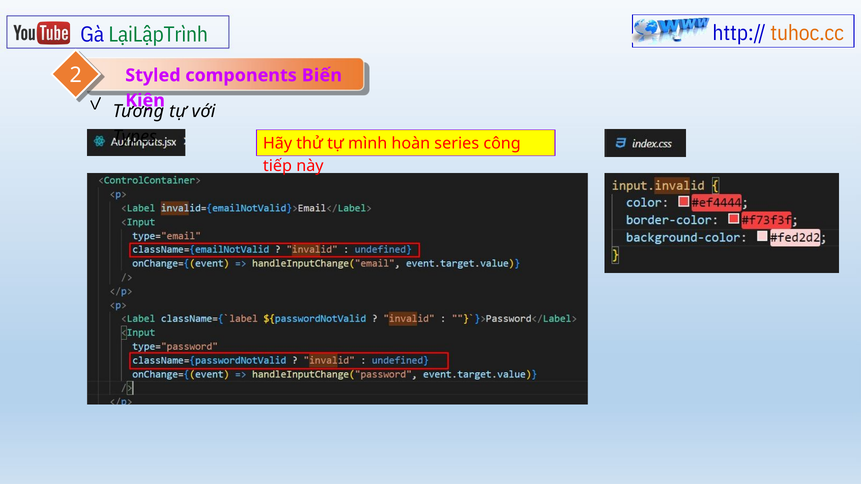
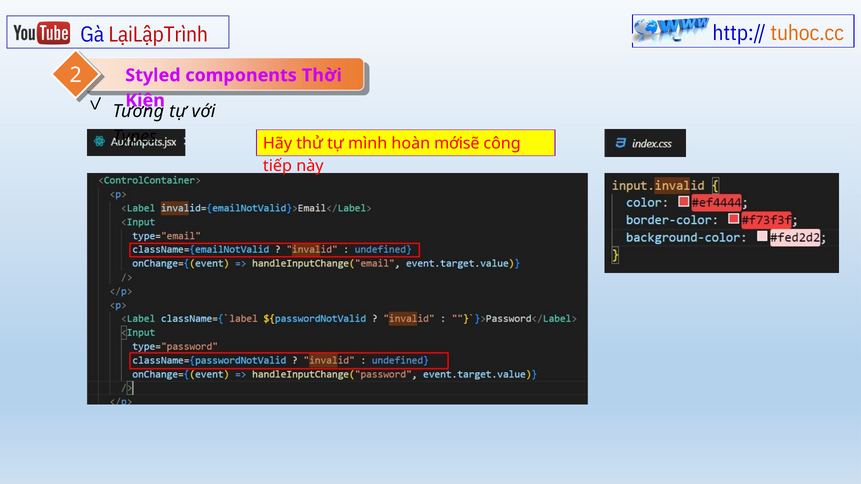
LạiLậpTrình colour: green -> red
Biến: Biến -> Thời
series: series -> mớisẽ
